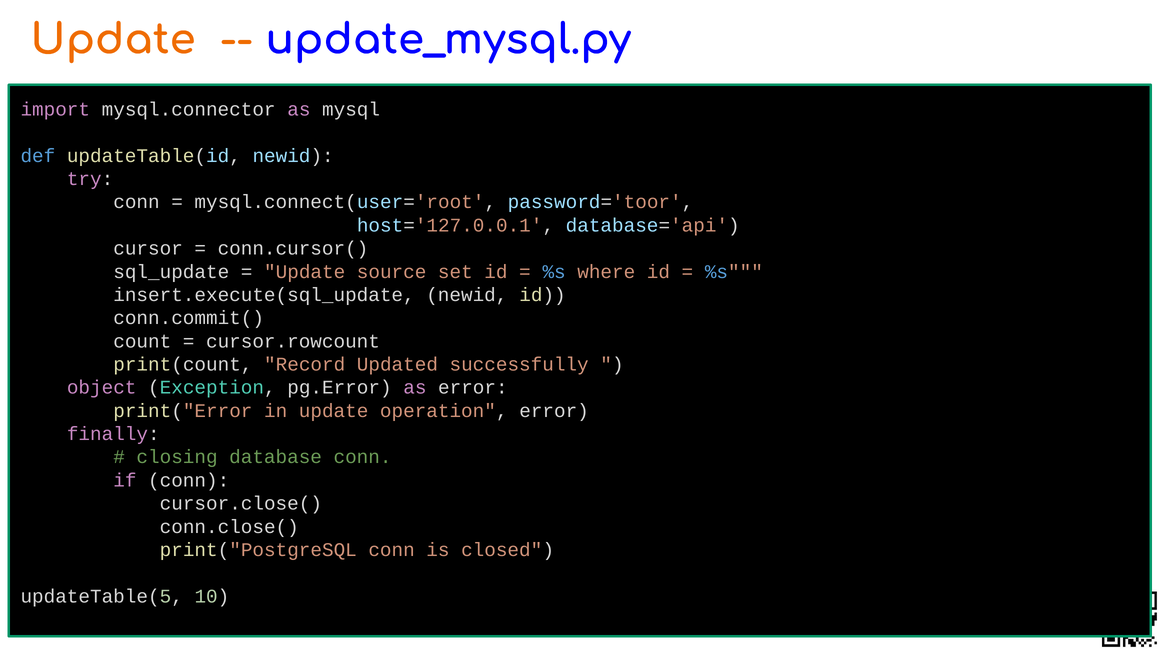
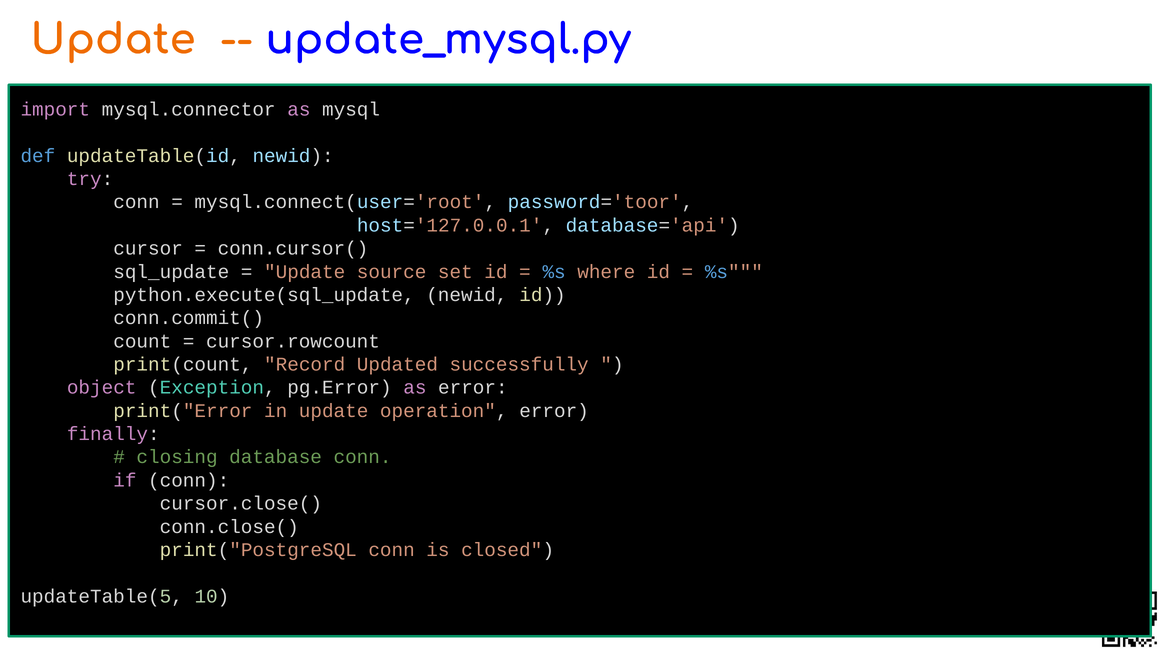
insert.execute(sql_update: insert.execute(sql_update -> python.execute(sql_update
